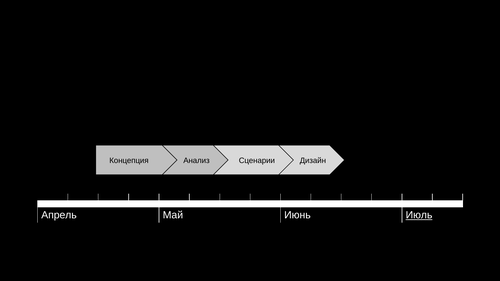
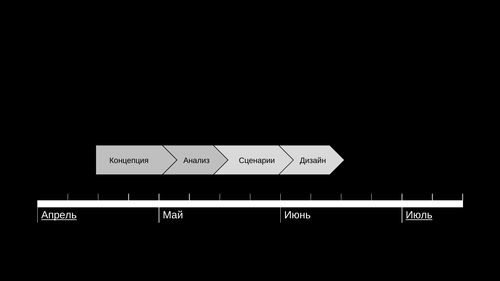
Апрель underline: none -> present
